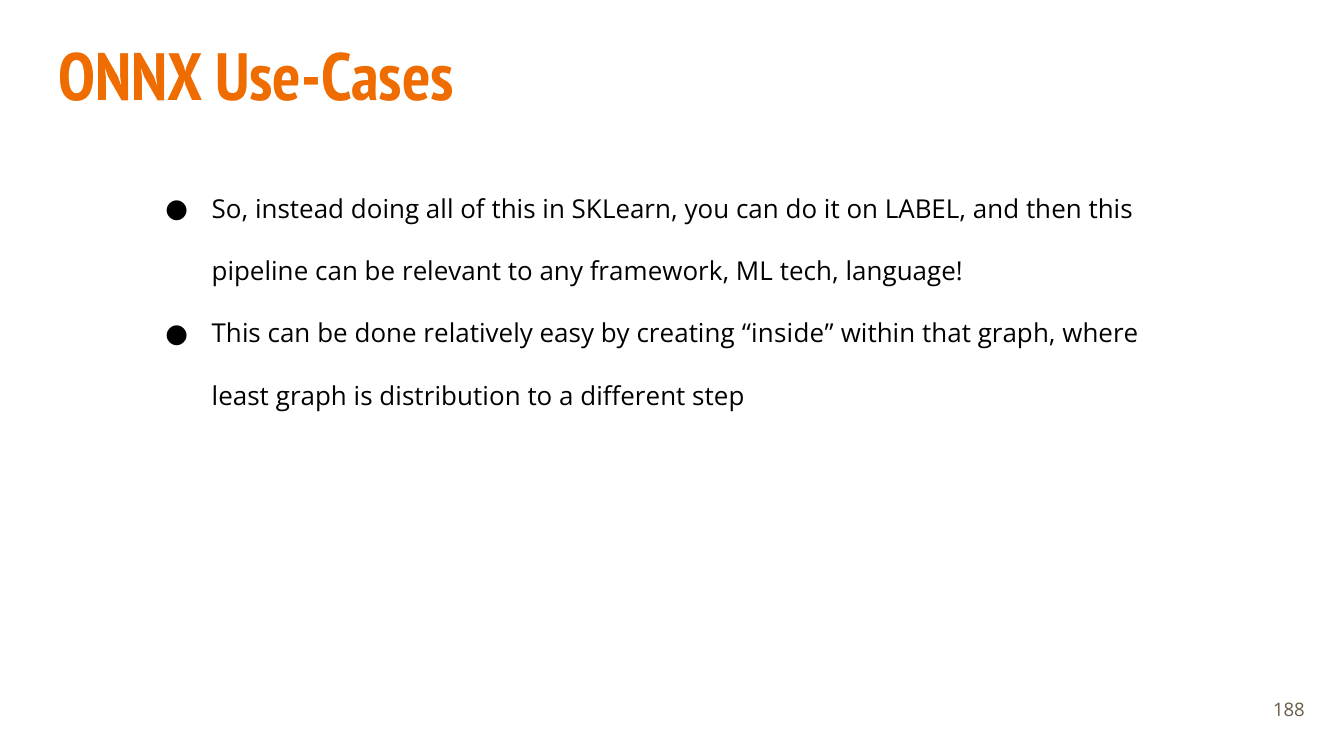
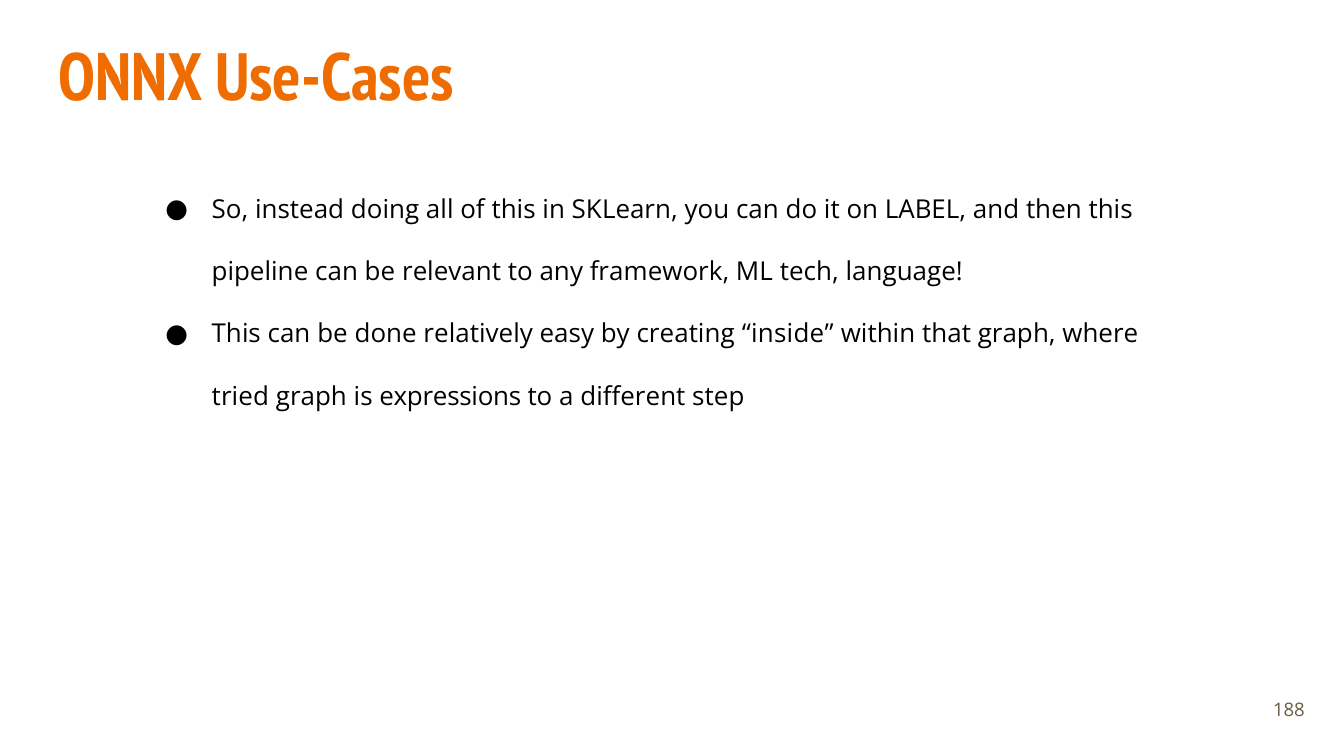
least: least -> tried
distribution: distribution -> expressions
